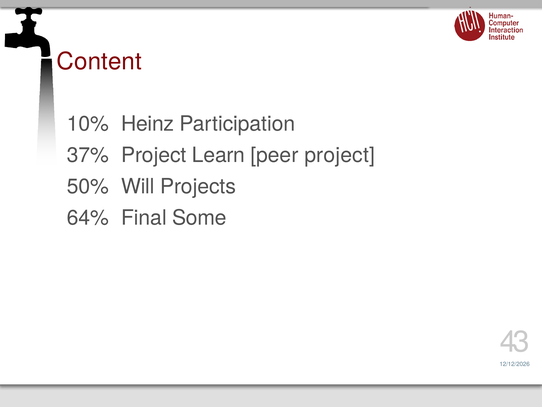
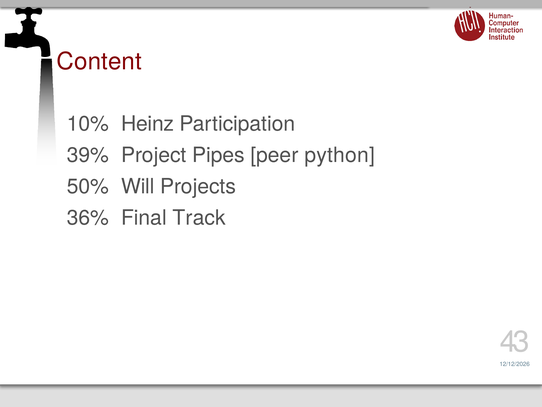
37%: 37% -> 39%
Learn: Learn -> Pipes
peer project: project -> python
64%: 64% -> 36%
Some: Some -> Track
